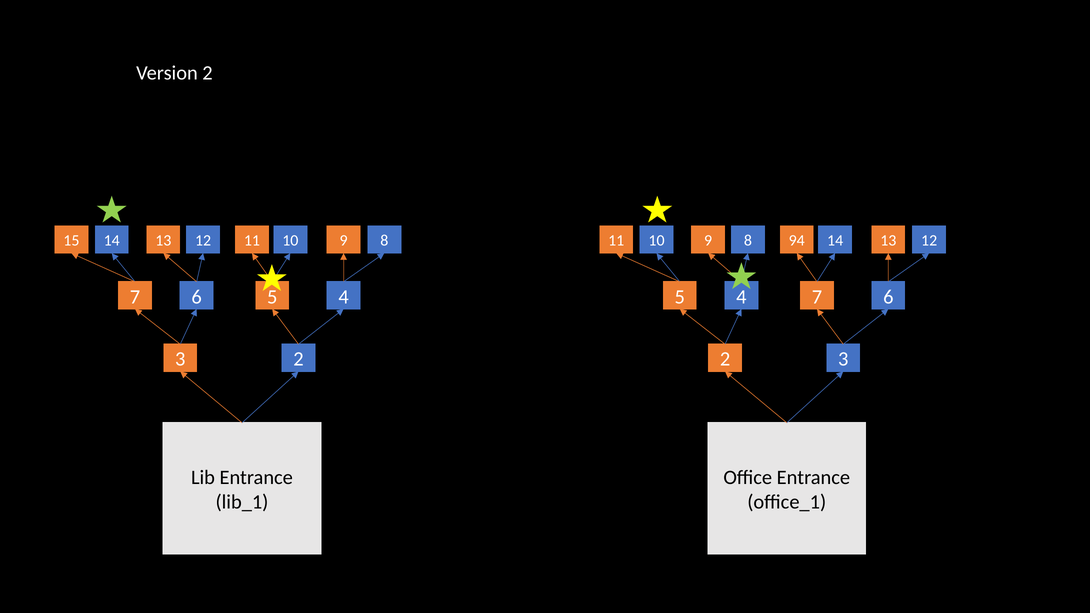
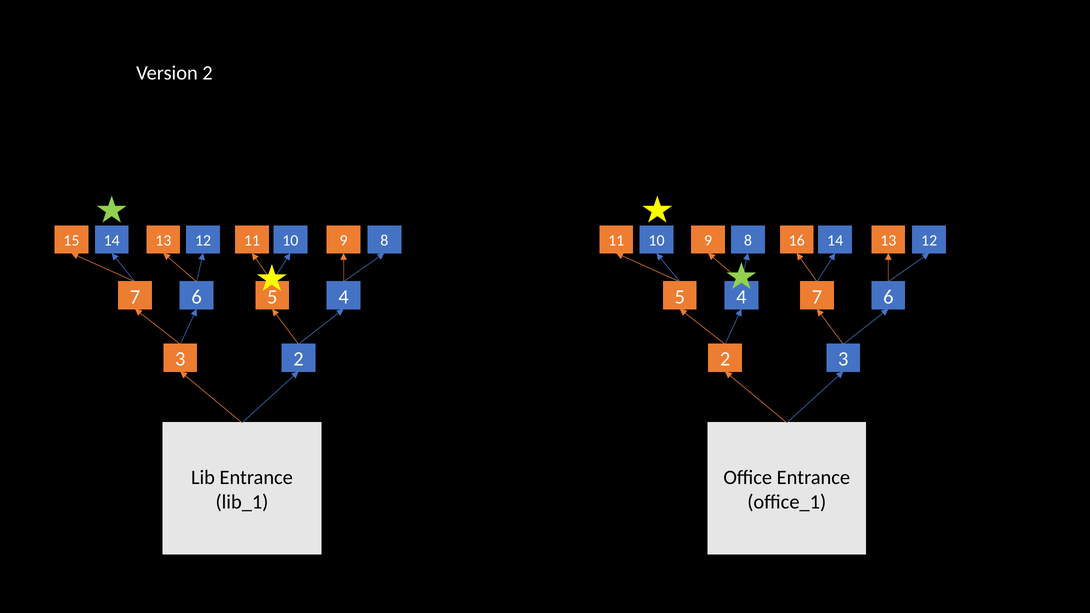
94: 94 -> 16
